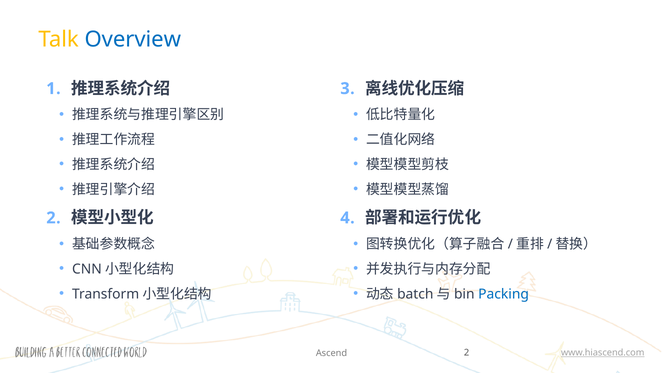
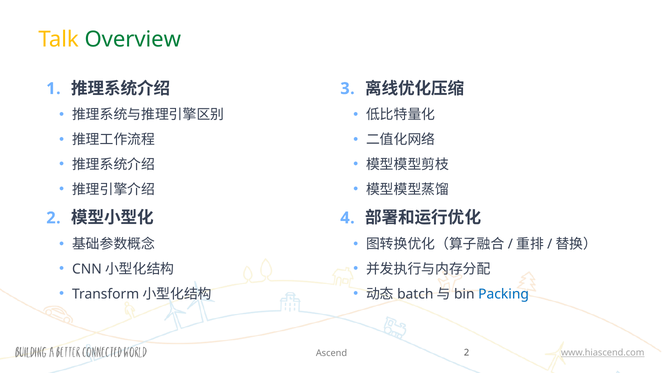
Overview colour: blue -> green
